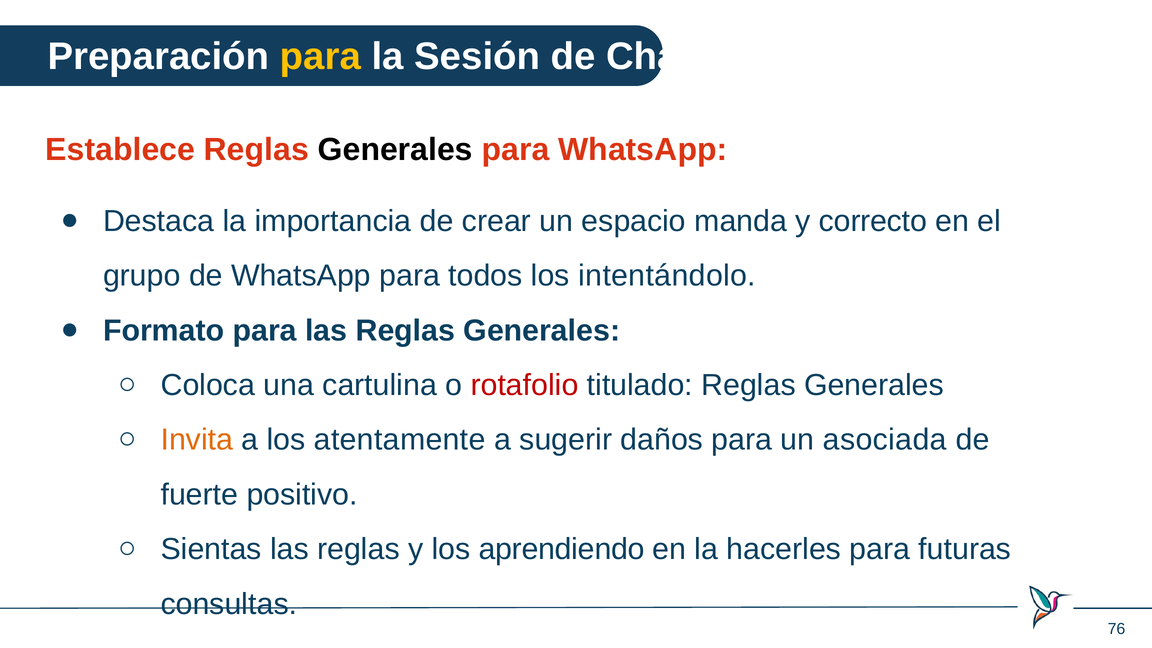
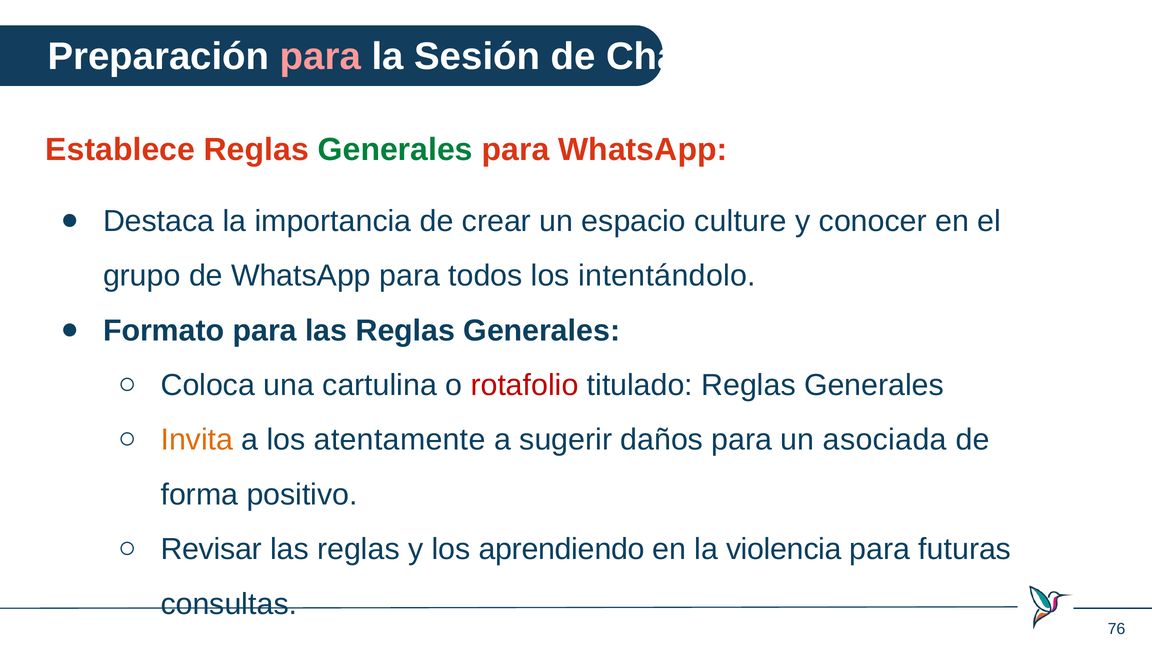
para at (320, 56) colour: yellow -> pink
Generales at (395, 150) colour: black -> green
manda: manda -> culture
correcto: correcto -> conocer
fuerte: fuerte -> forma
Sientas: Sientas -> Revisar
hacerles: hacerles -> violencia
